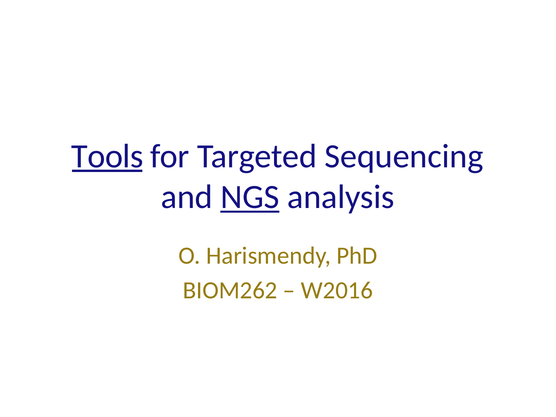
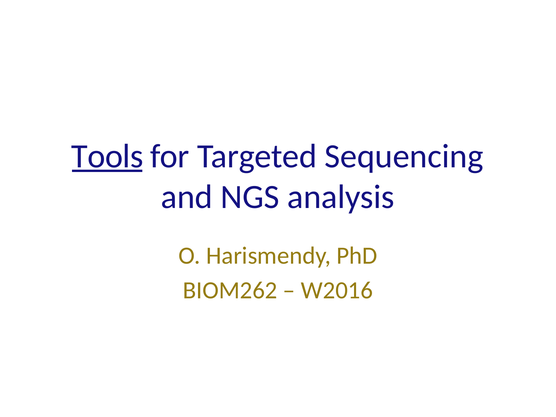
NGS underline: present -> none
